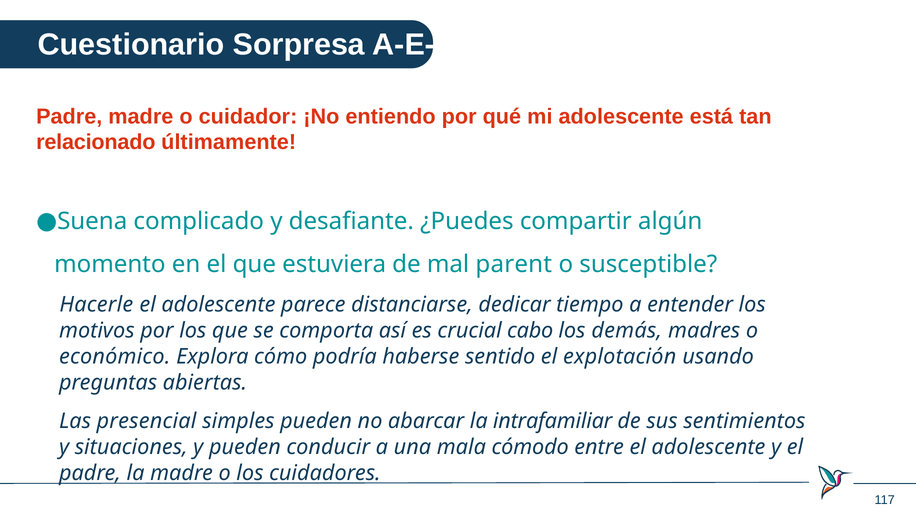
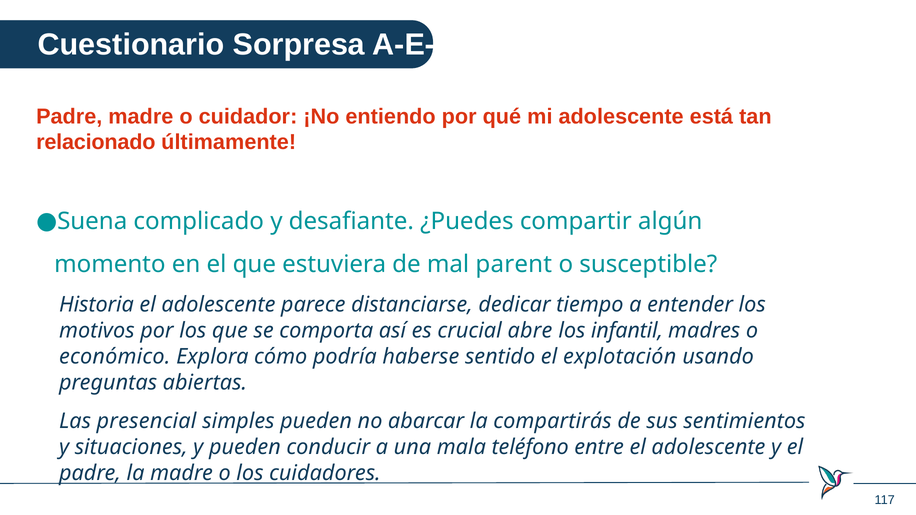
Hacerle: Hacerle -> Historia
cabo: cabo -> abre
demás: demás -> infantil
intrafamiliar: intrafamiliar -> compartirás
cómodo: cómodo -> teléfono
